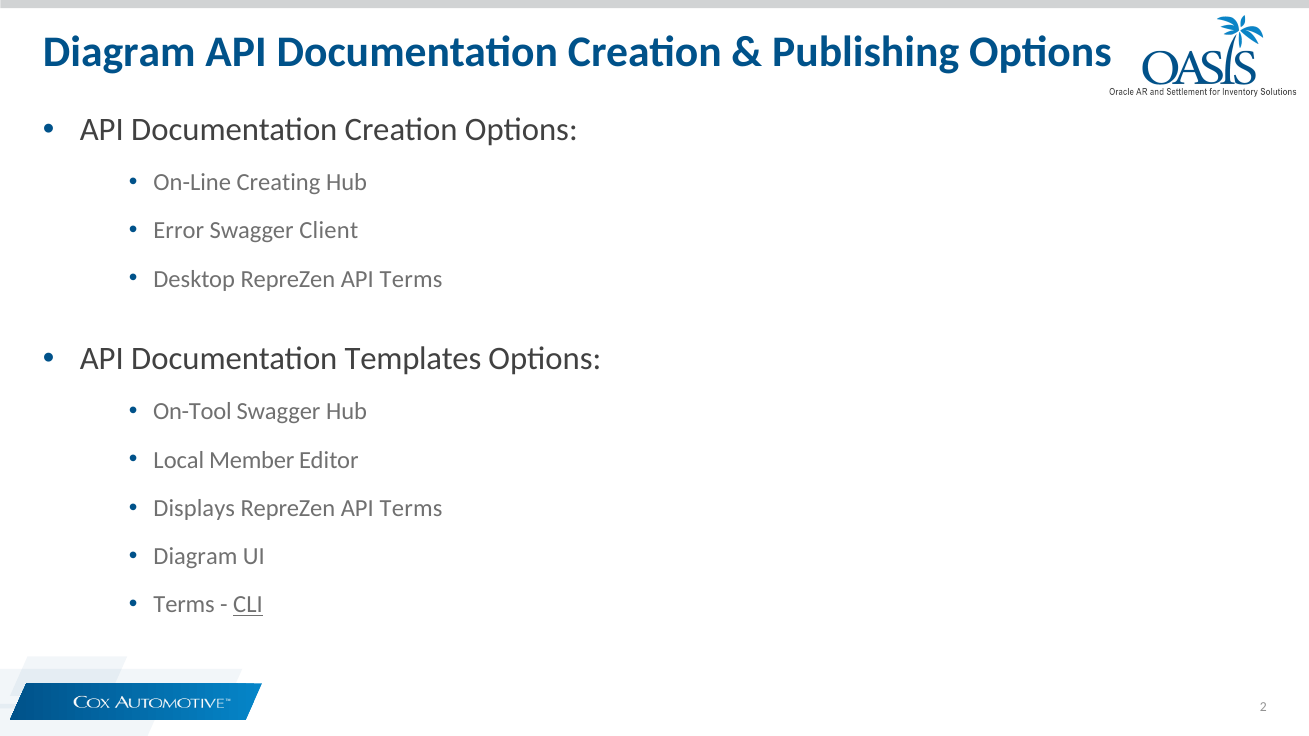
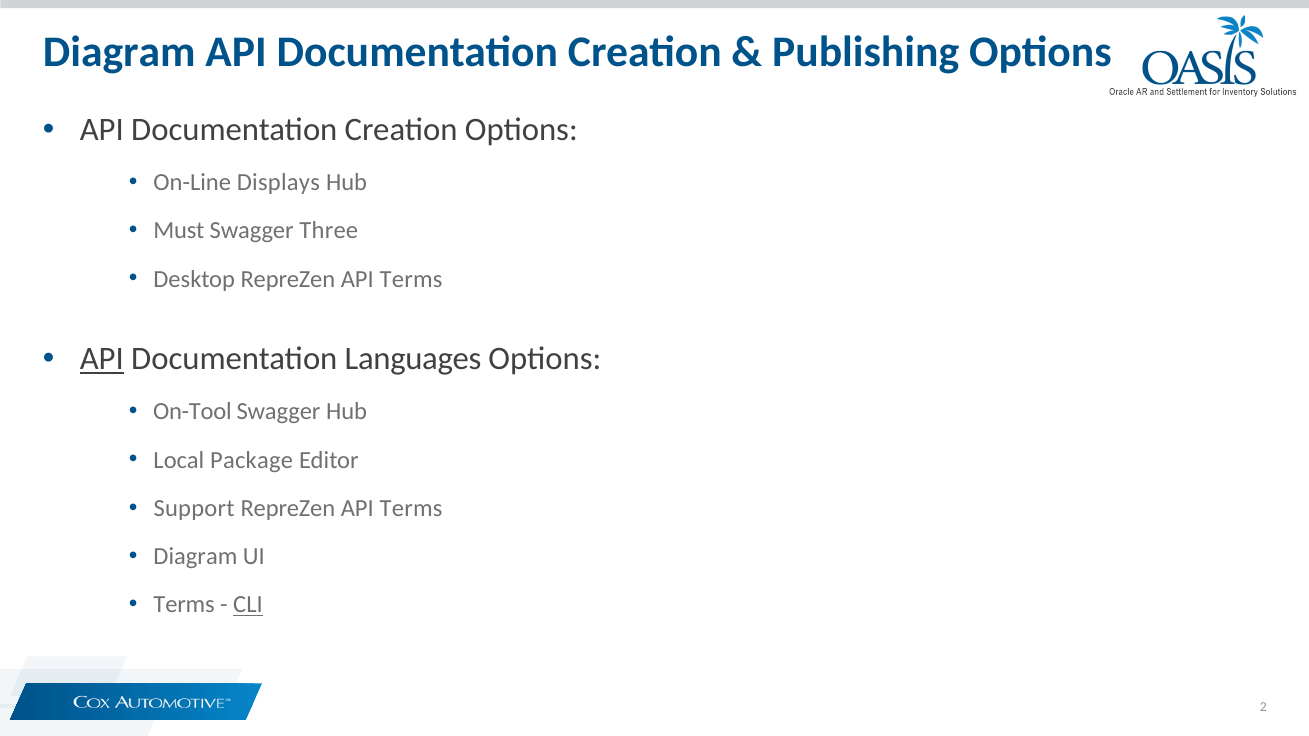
Creating: Creating -> Displays
Error: Error -> Must
Client: Client -> Three
API at (102, 359) underline: none -> present
Templates: Templates -> Languages
Member: Member -> Package
Displays: Displays -> Support
